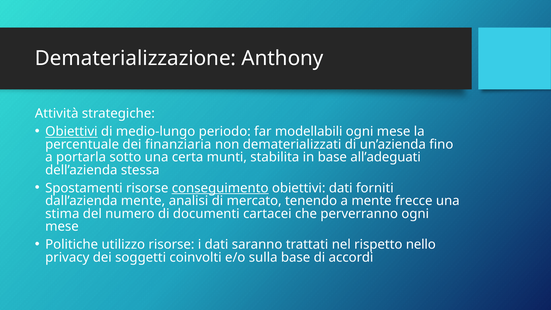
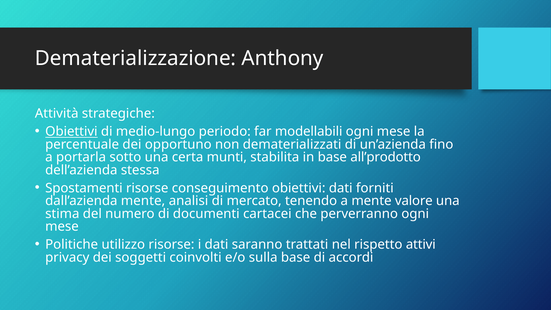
finanziaria: finanziaria -> opportuno
all’adeguati: all’adeguati -> all’prodotto
conseguimento underline: present -> none
frecce: frecce -> valore
nello: nello -> attivi
